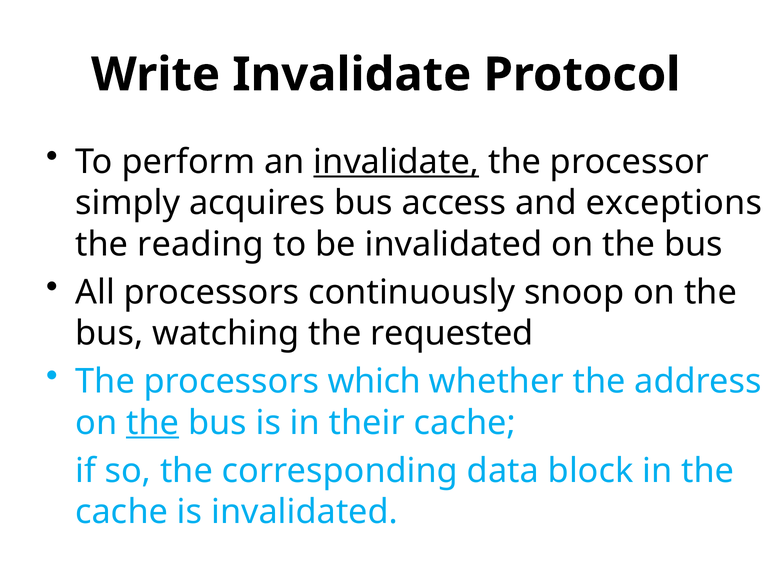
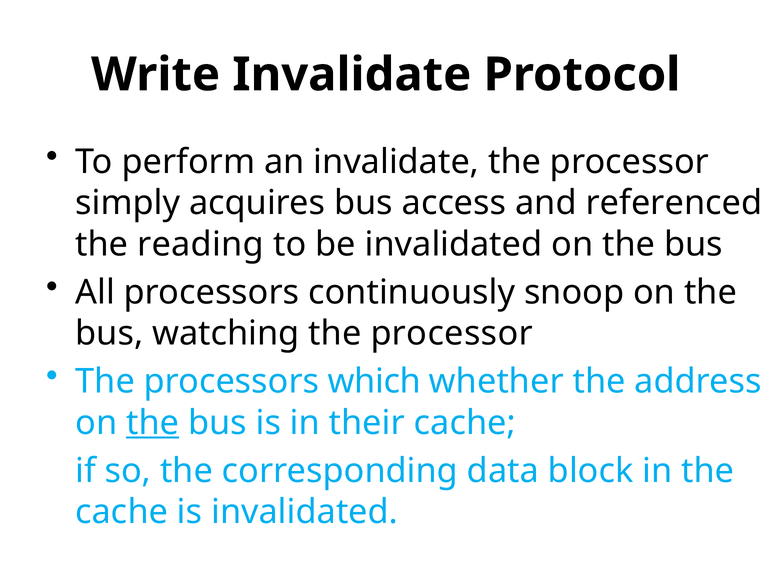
invalidate at (396, 162) underline: present -> none
exceptions: exceptions -> referenced
watching the requested: requested -> processor
